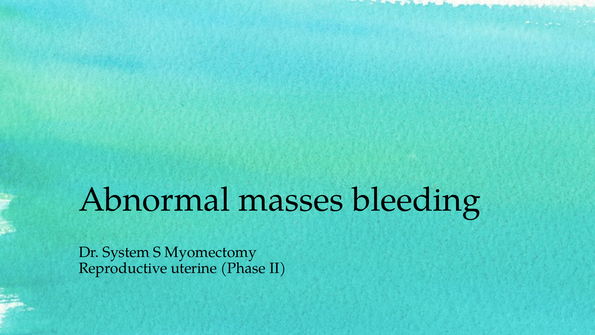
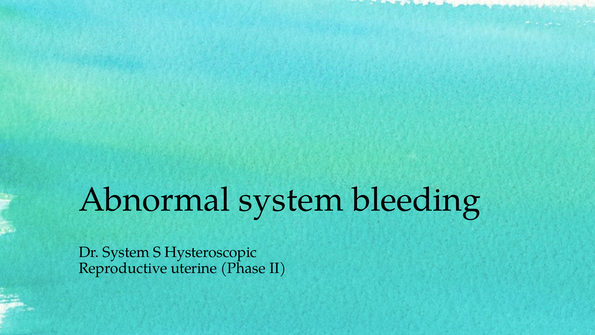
Abnormal masses: masses -> system
Myomectomy: Myomectomy -> Hysteroscopic
